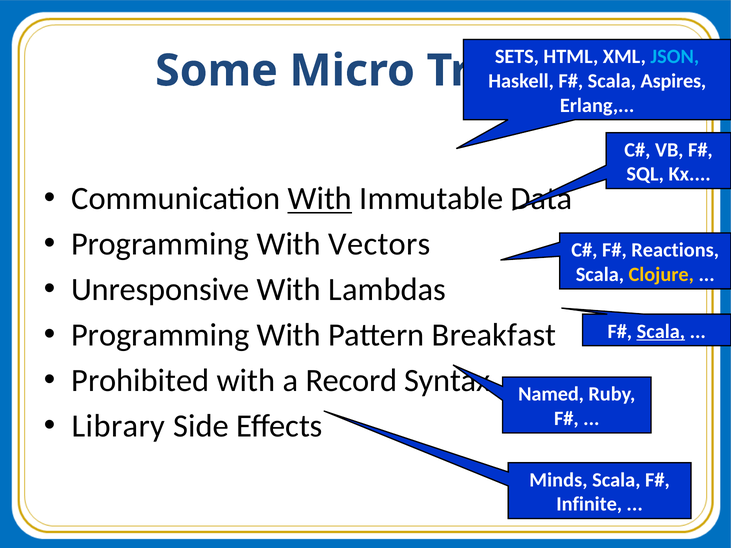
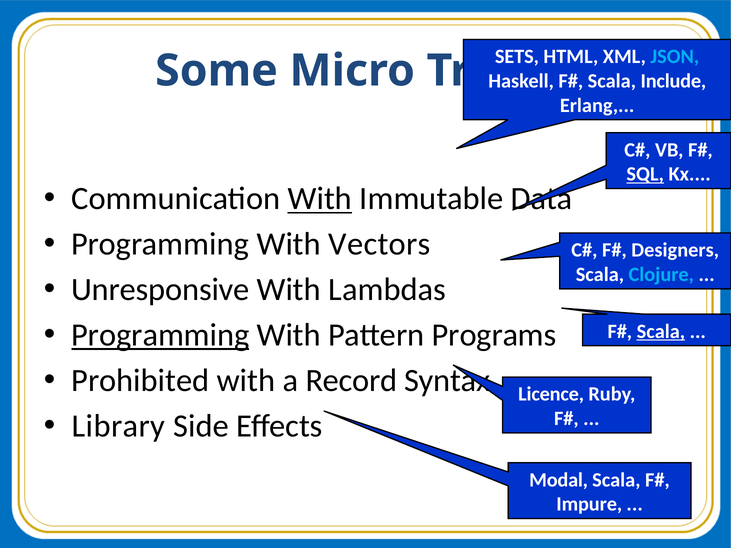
Aspires: Aspires -> Include
SQL underline: none -> present
Reactions: Reactions -> Designers
Clojure colour: yellow -> light blue
Programming at (160, 335) underline: none -> present
Breakfast: Breakfast -> Programs
Named: Named -> Licence
Minds: Minds -> Modal
Infinite: Infinite -> Impure
